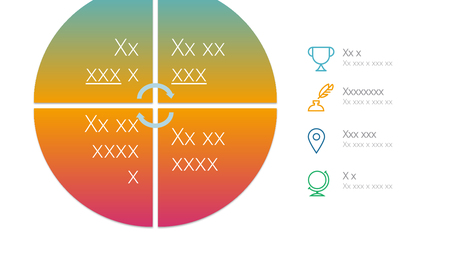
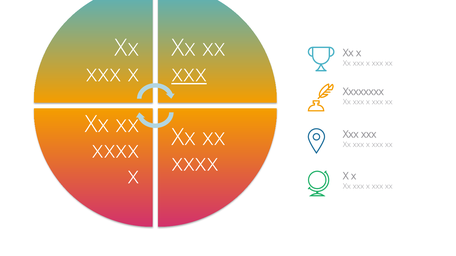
xxx at (103, 74) underline: present -> none
